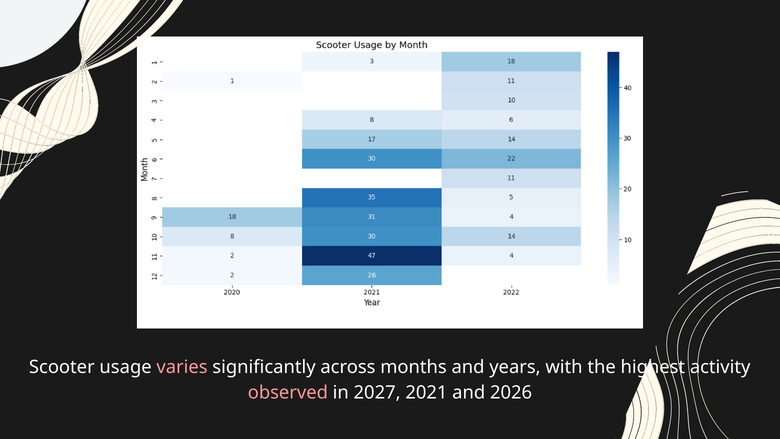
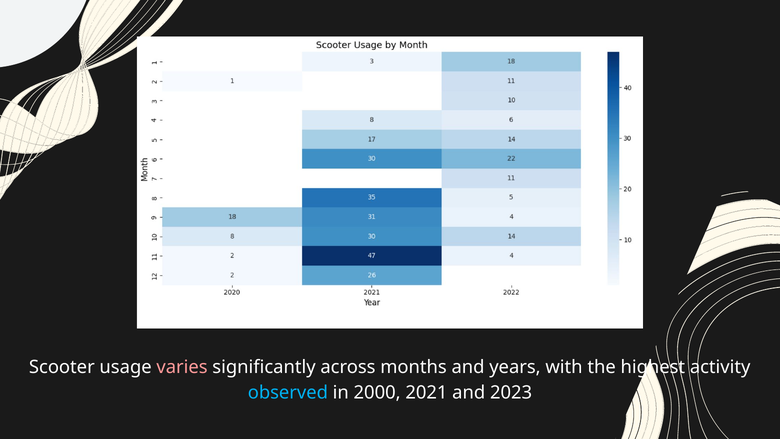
observed colour: pink -> light blue
2027: 2027 -> 2000
2026: 2026 -> 2023
